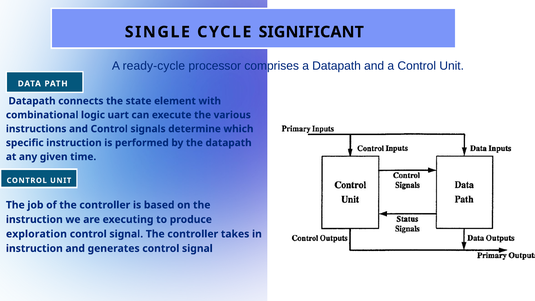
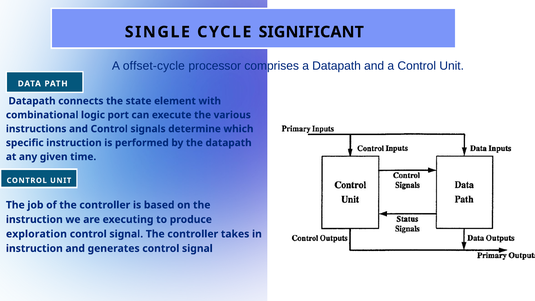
ready-cycle: ready-cycle -> offset-cycle
uart: uart -> port
